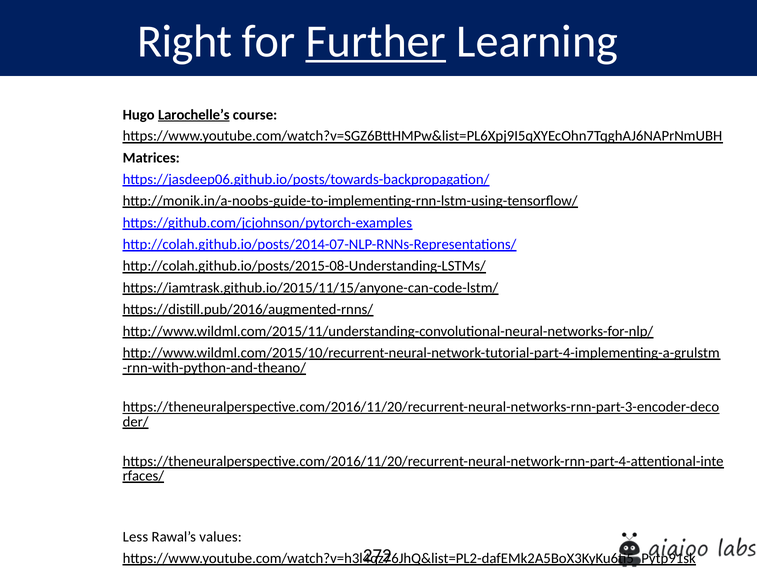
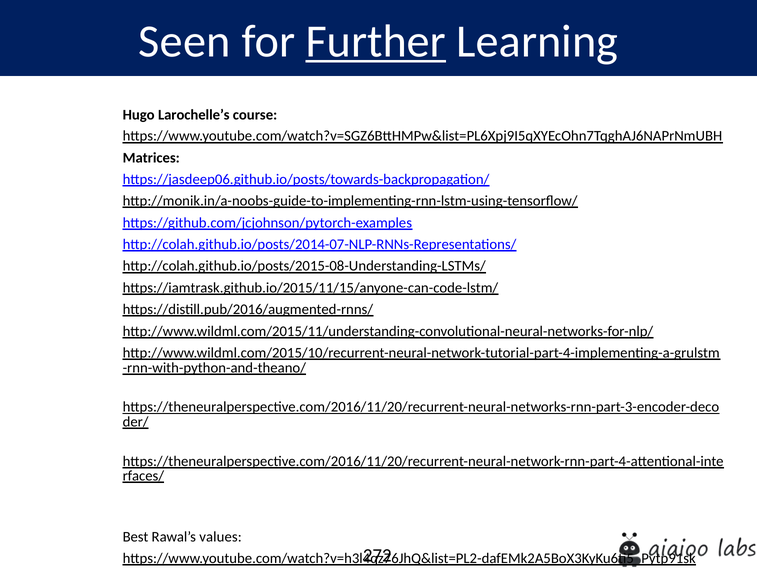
Right: Right -> Seen
Larochelle’s underline: present -> none
Less: Less -> Best
